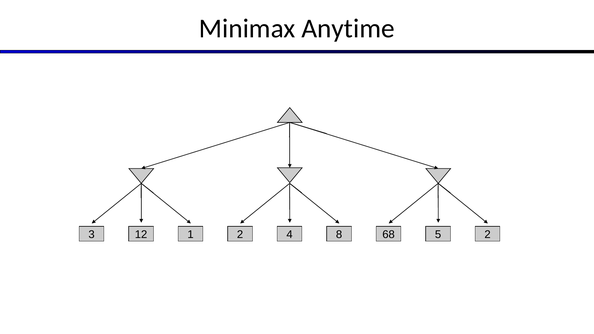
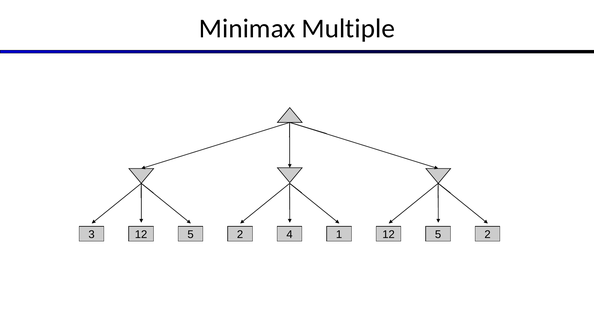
Anytime: Anytime -> Multiple
12 1: 1 -> 5
8: 8 -> 1
2 68: 68 -> 12
